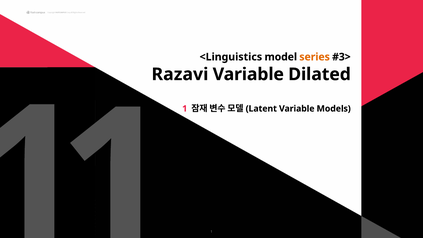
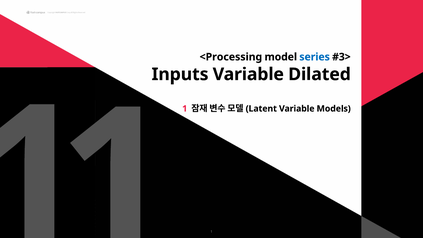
<Linguistics: <Linguistics -> <Processing
series colour: orange -> blue
Razavi: Razavi -> Inputs
